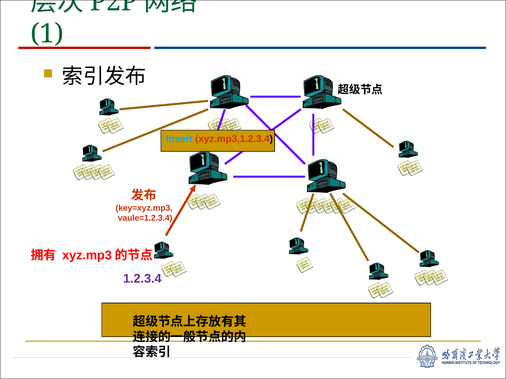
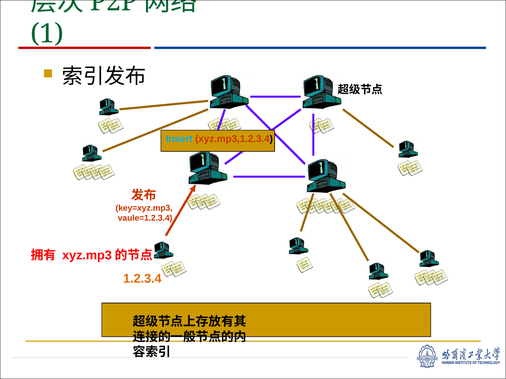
1.2.3.4 colour: purple -> orange
